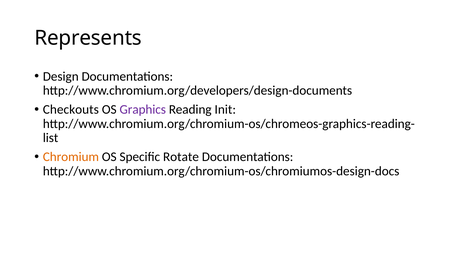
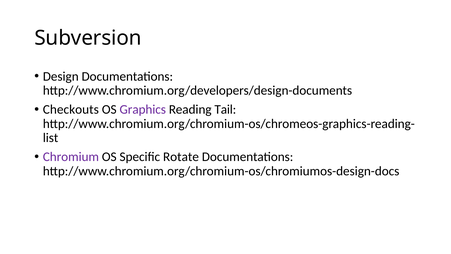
Represents: Represents -> Subversion
Init: Init -> Tail
Chromium colour: orange -> purple
